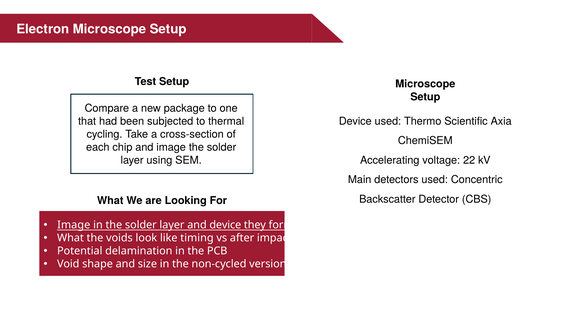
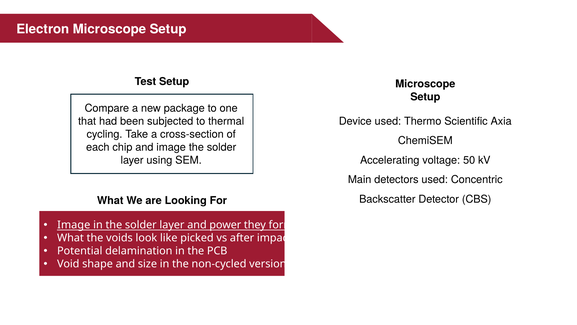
22: 22 -> 50
and device: device -> power
timing: timing -> picked
